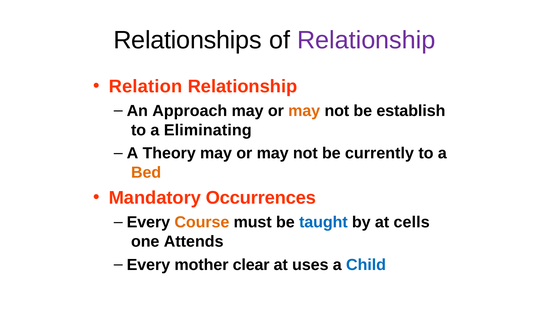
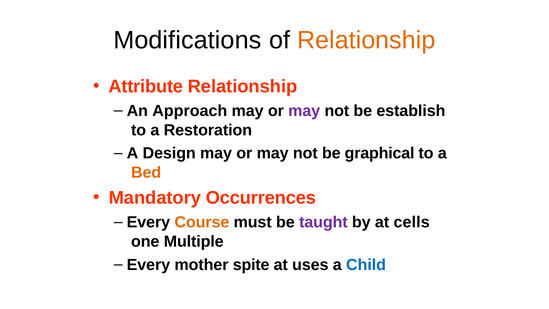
Relationships: Relationships -> Modifications
Relationship at (366, 40) colour: purple -> orange
Relation: Relation -> Attribute
may at (304, 111) colour: orange -> purple
Eliminating: Eliminating -> Restoration
Theory: Theory -> Design
currently: currently -> graphical
taught colour: blue -> purple
Attends: Attends -> Multiple
clear: clear -> spite
